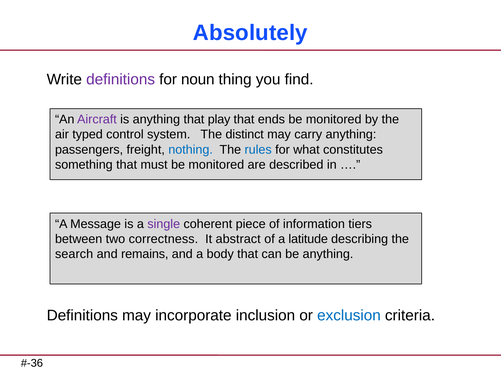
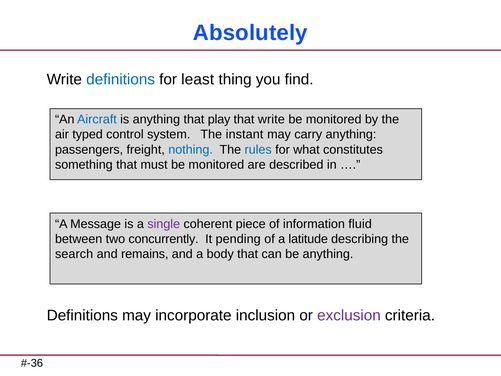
definitions at (121, 79) colour: purple -> blue
noun: noun -> least
Aircraft colour: purple -> blue
that ends: ends -> write
distinct: distinct -> instant
tiers: tiers -> fluid
correctness: correctness -> concurrently
abstract: abstract -> pending
exclusion colour: blue -> purple
